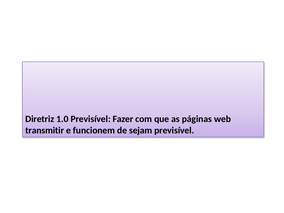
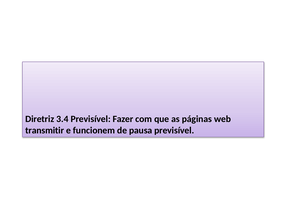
1.0: 1.0 -> 3.4
sejam: sejam -> pausa
